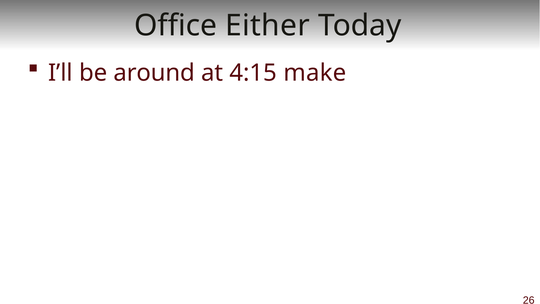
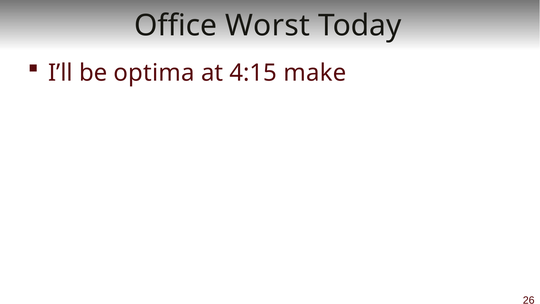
Either: Either -> Worst
around: around -> optima
